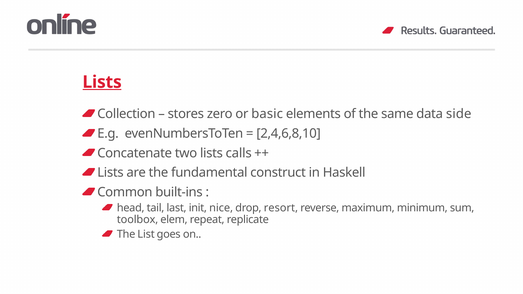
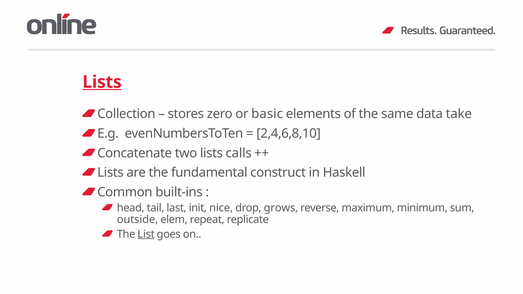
side: side -> take
resort: resort -> grows
toolbox: toolbox -> outside
List underline: none -> present
